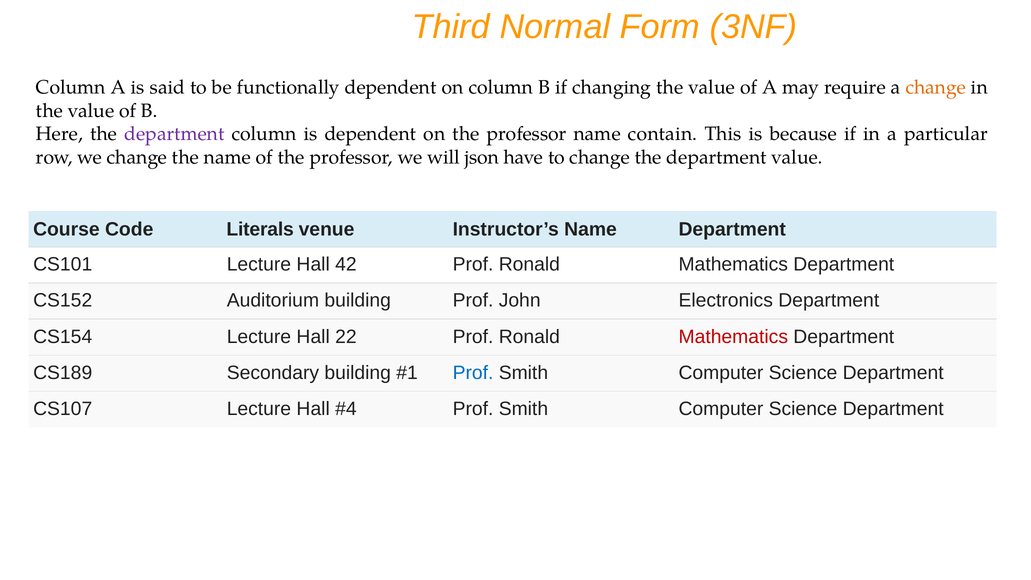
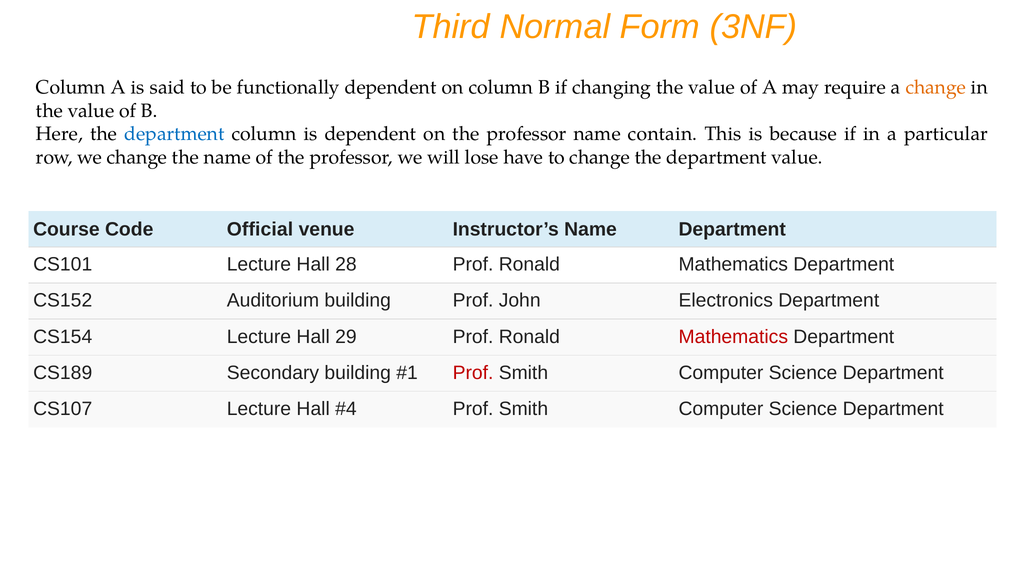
department at (174, 134) colour: purple -> blue
json: json -> lose
Literals: Literals -> Official
42: 42 -> 28
22: 22 -> 29
Prof at (473, 373) colour: blue -> red
